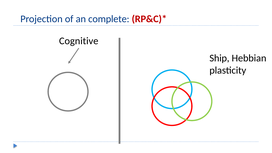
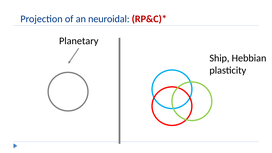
complete: complete -> neuroidal
Cognitive: Cognitive -> Planetary
